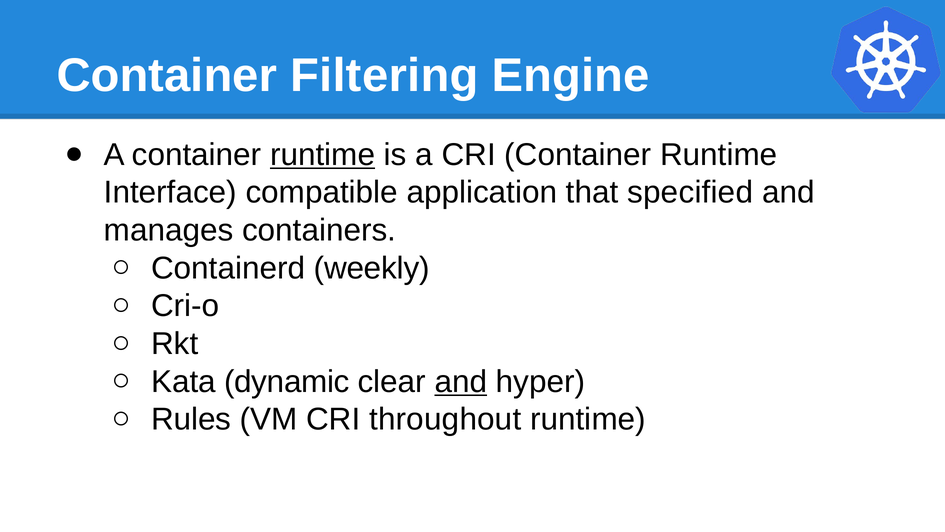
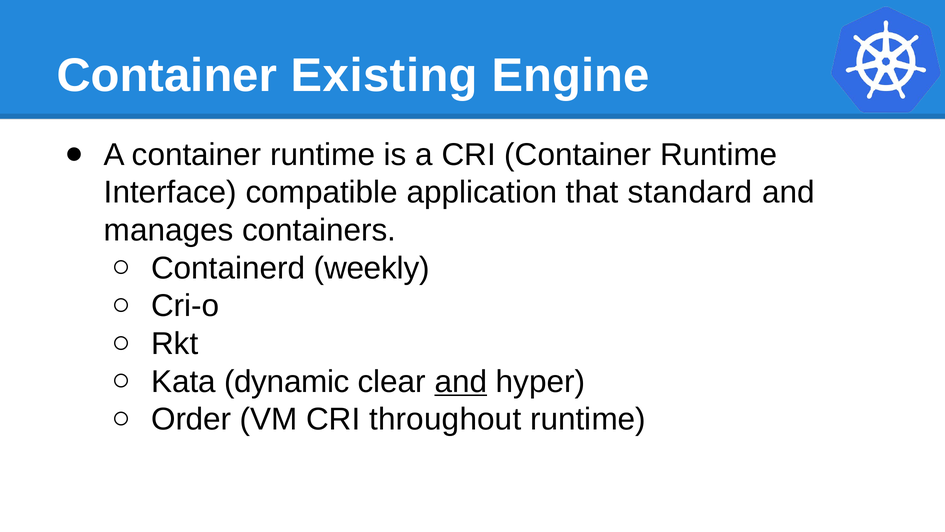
Filtering: Filtering -> Existing
runtime at (323, 155) underline: present -> none
specified: specified -> standard
Rules: Rules -> Order
